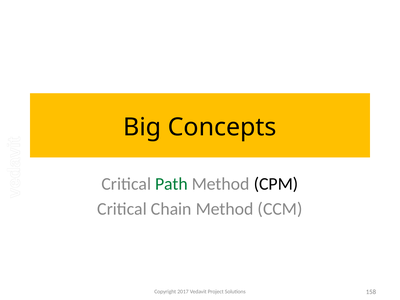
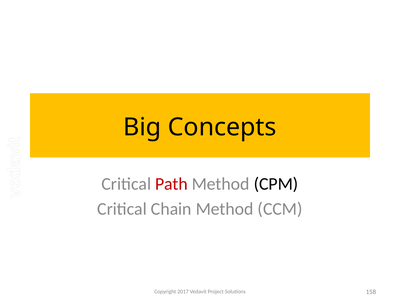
Path colour: green -> red
